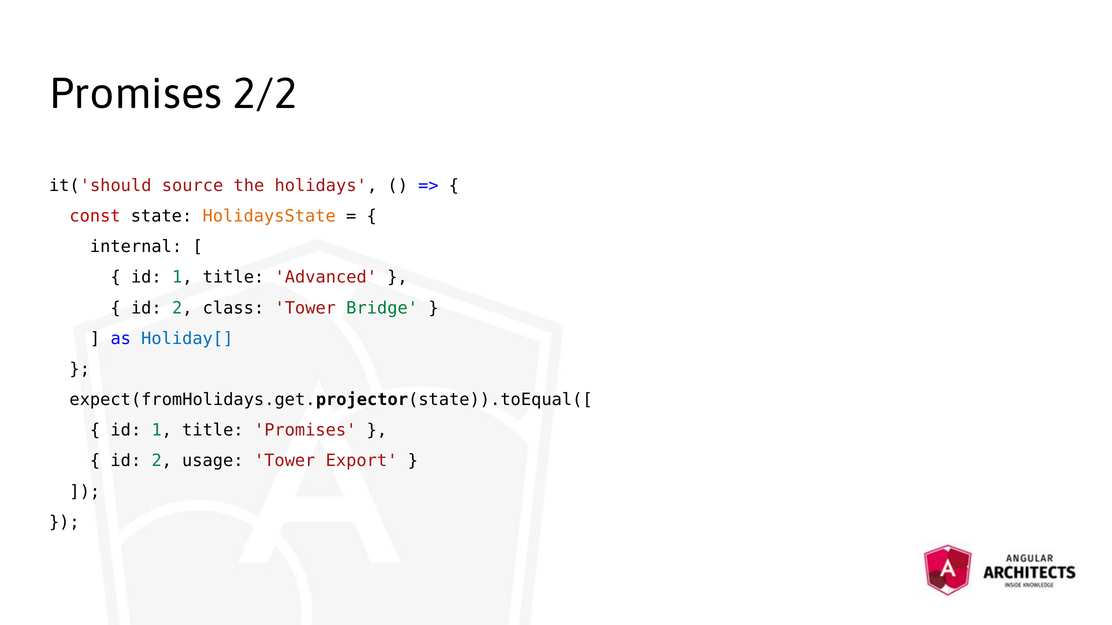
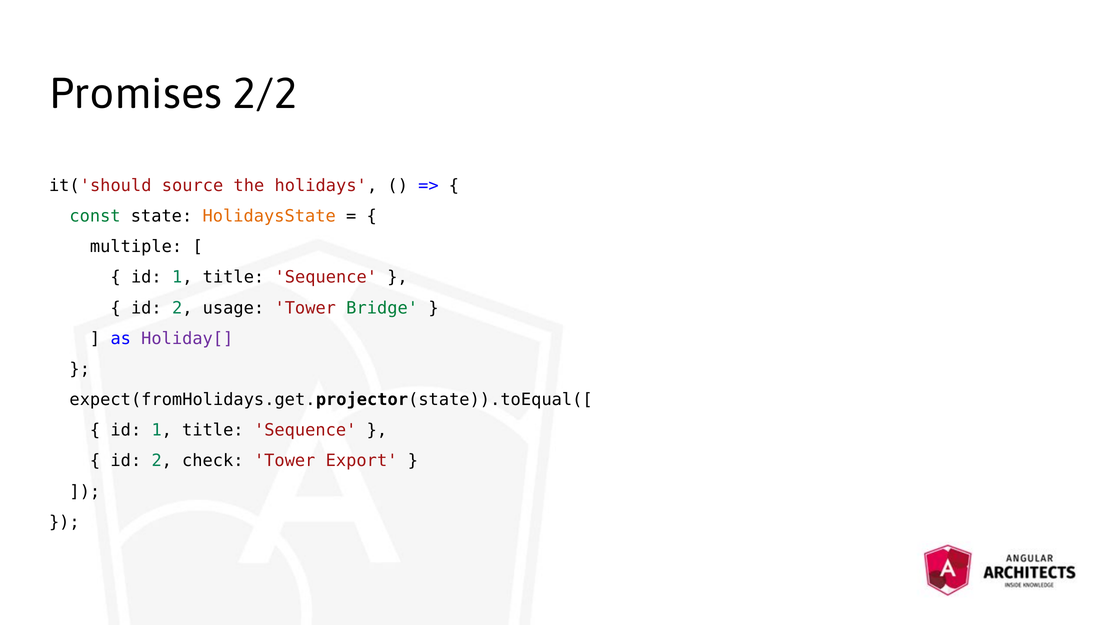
const colour: red -> green
internal: internal -> multiple
Advanced at (326, 278): Advanced -> Sequence
class: class -> usage
Holiday[ colour: blue -> purple
Promises at (305, 431): Promises -> Sequence
usage: usage -> check
